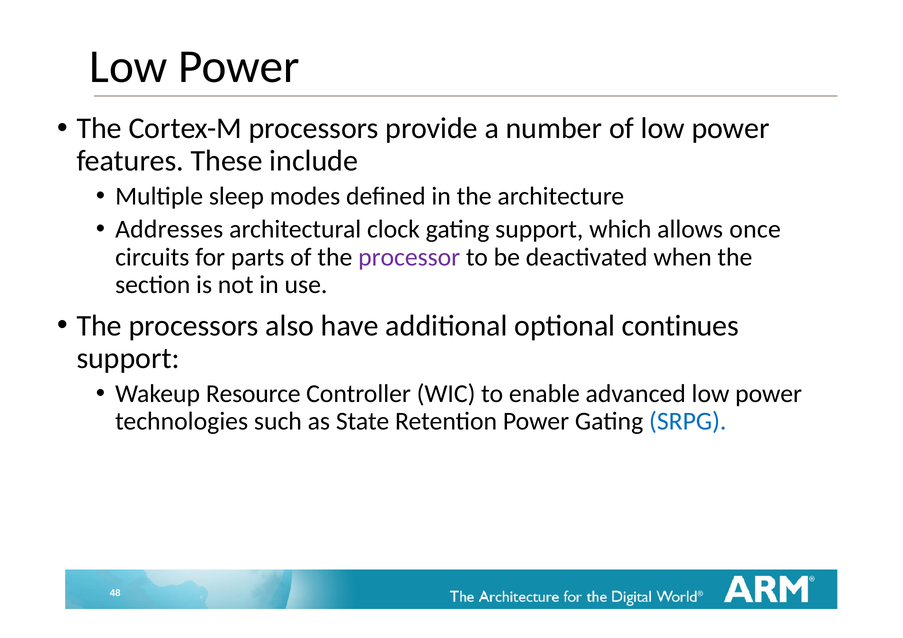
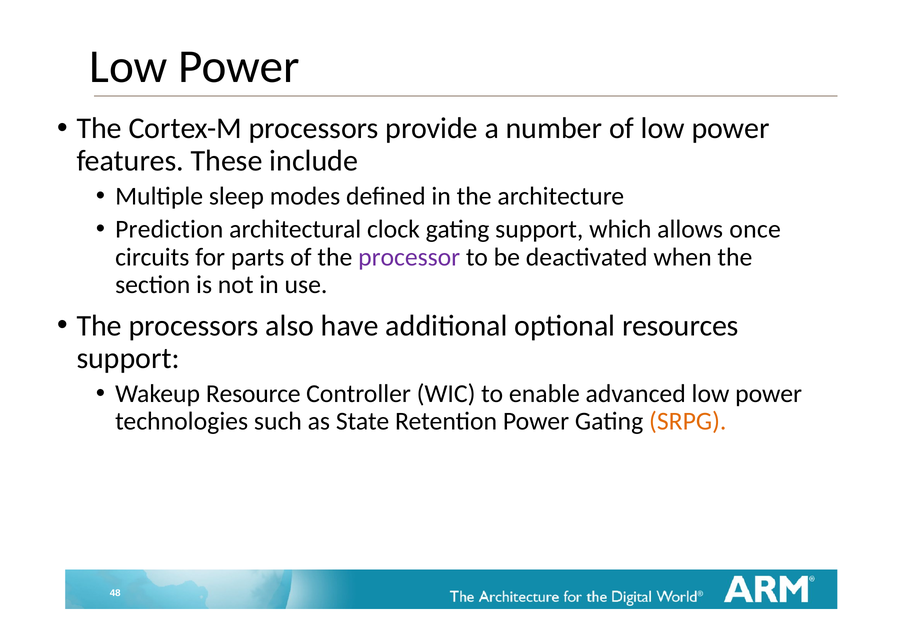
Addresses: Addresses -> Prediction
continues: continues -> resources
SRPG colour: blue -> orange
